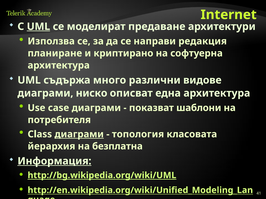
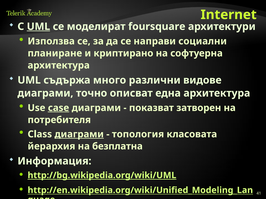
предаване: предаване -> foursquare
редакция: редакция -> социални
ниско: ниско -> точно
case underline: none -> present
шаблони: шаблони -> затворен
Информация underline: present -> none
